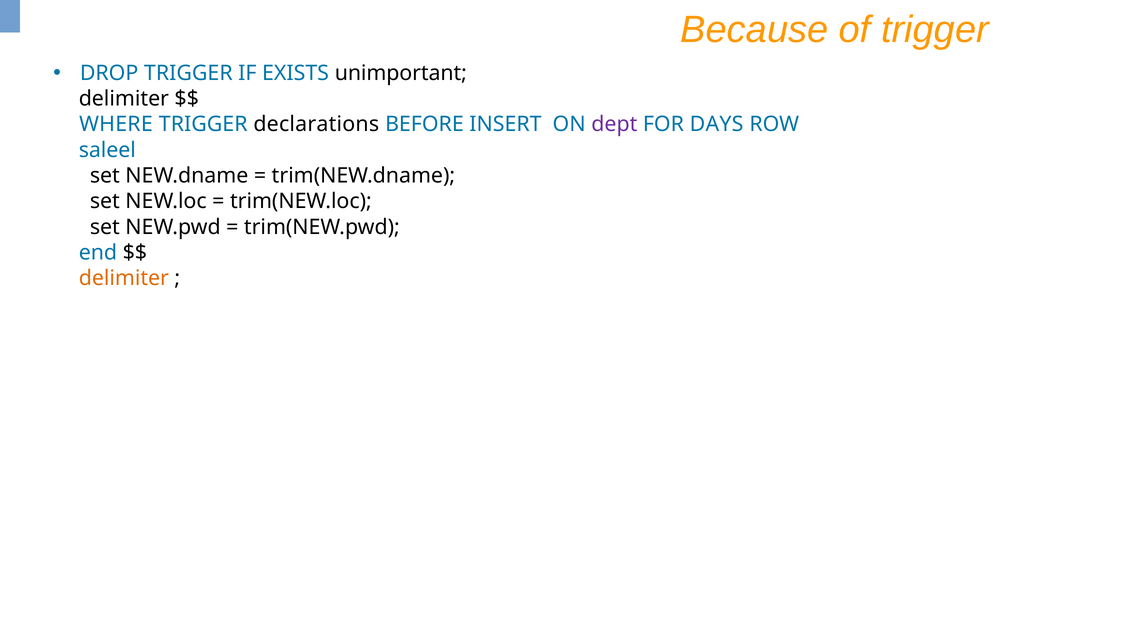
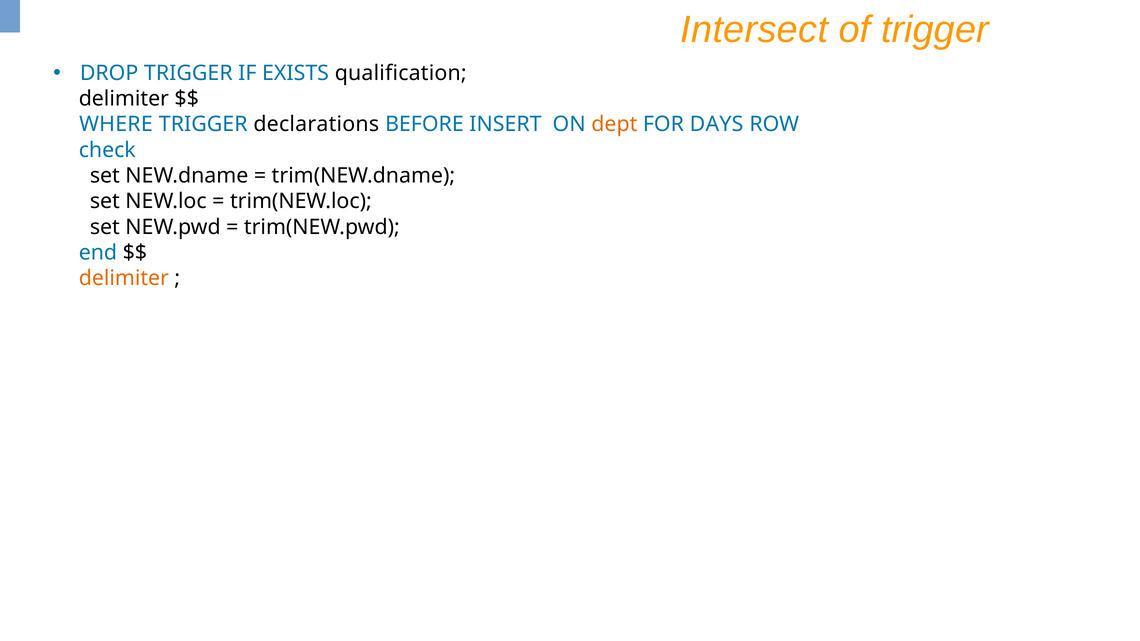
Because: Because -> Intersect
unimportant: unimportant -> qualification
dept colour: purple -> orange
saleel: saleel -> check
